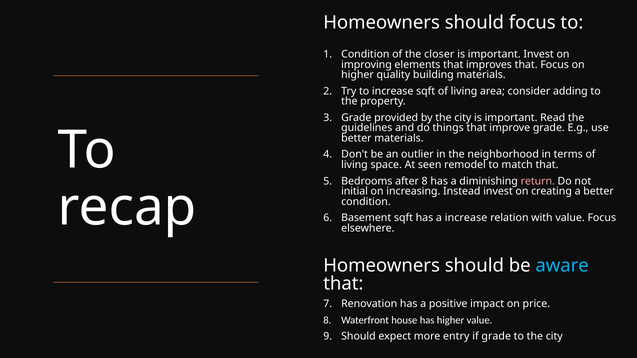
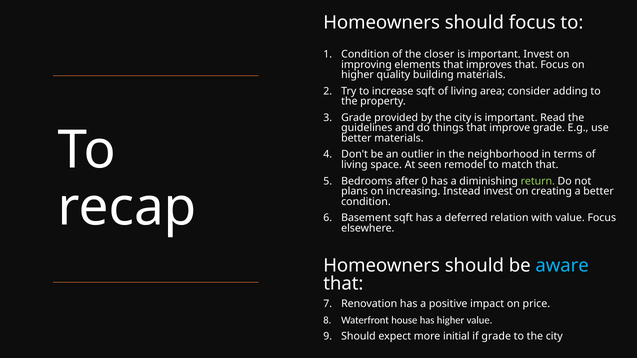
after 8: 8 -> 0
return colour: pink -> light green
initial: initial -> plans
a increase: increase -> deferred
entry: entry -> initial
